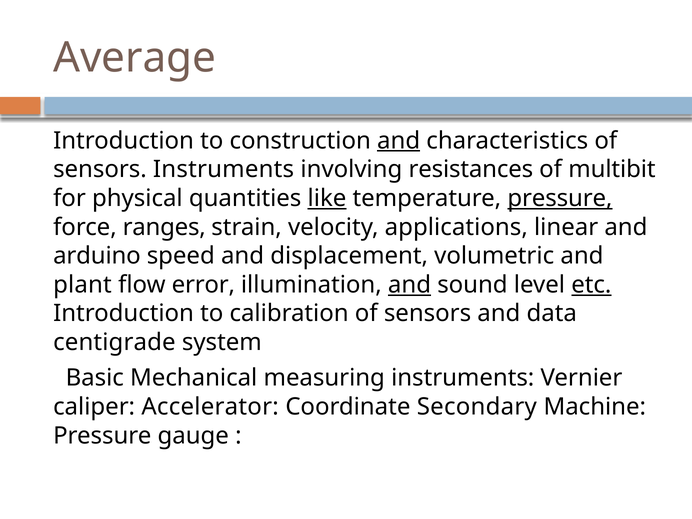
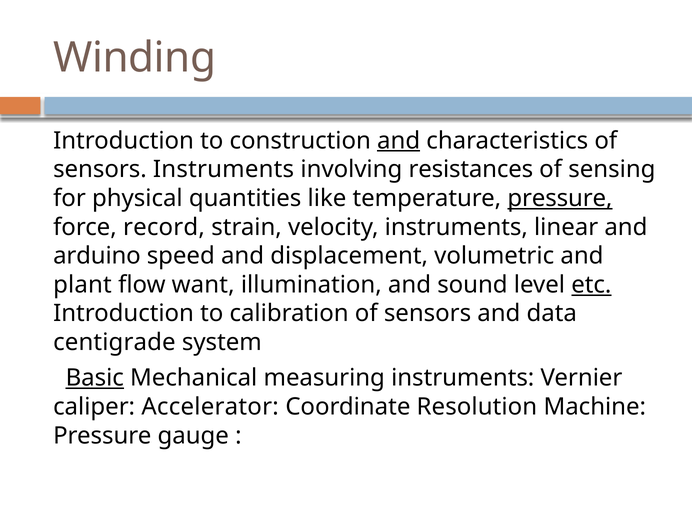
Average: Average -> Winding
multibit: multibit -> sensing
like underline: present -> none
ranges: ranges -> record
velocity applications: applications -> instruments
error: error -> want
and at (409, 285) underline: present -> none
Basic underline: none -> present
Secondary: Secondary -> Resolution
